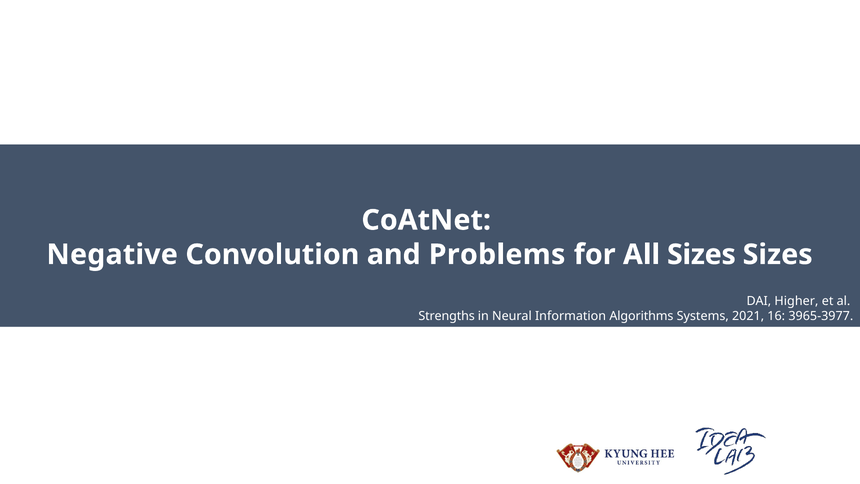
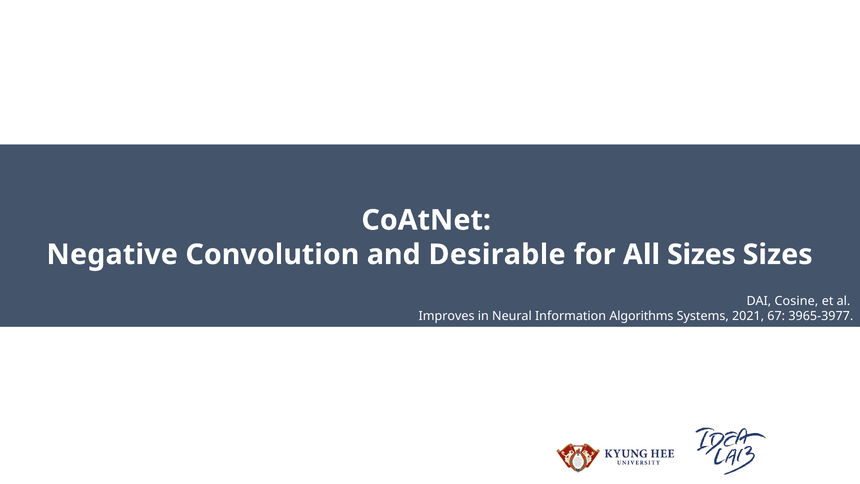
Problems: Problems -> Desirable
Higher: Higher -> Cosine
Strengths: Strengths -> Improves
16: 16 -> 67
